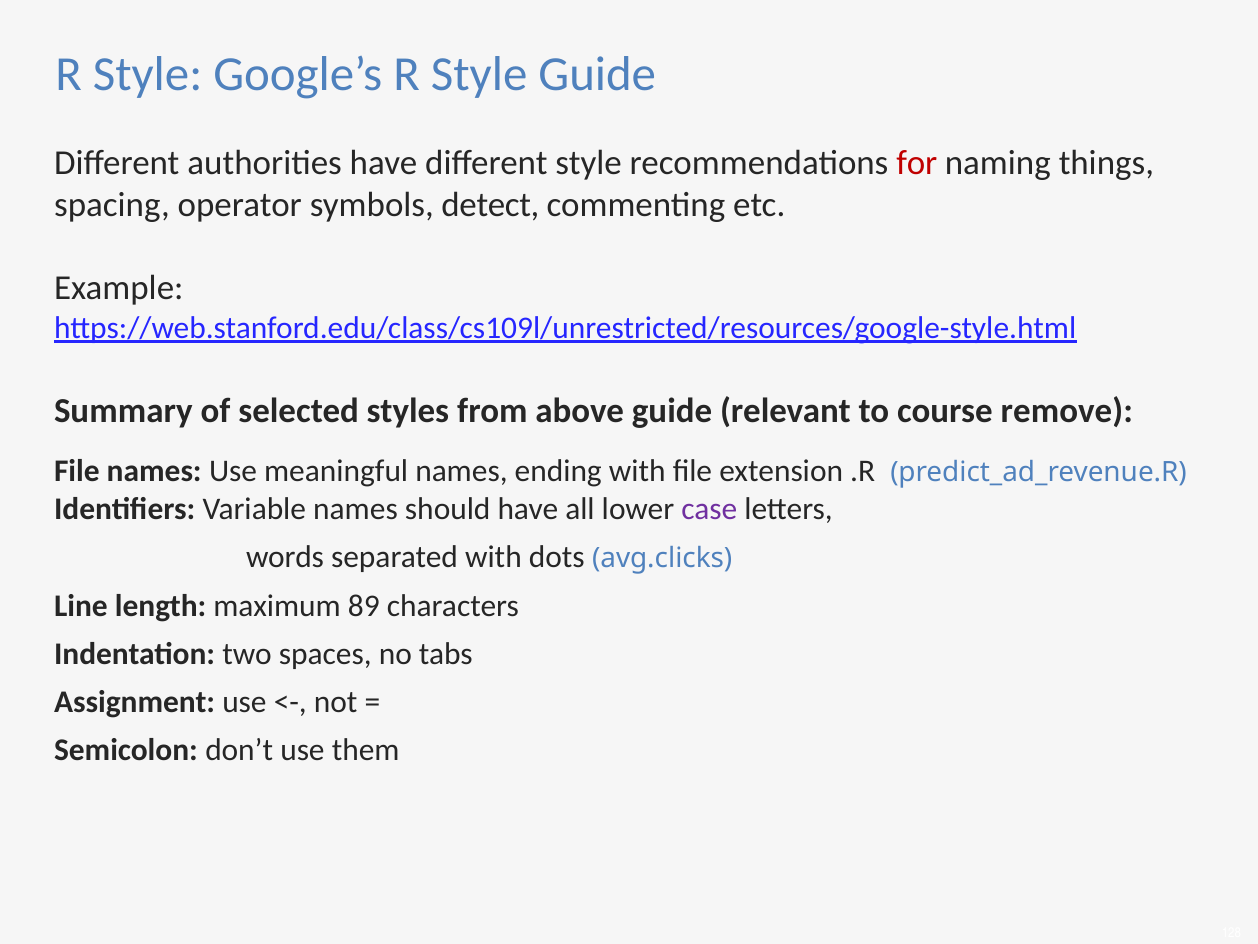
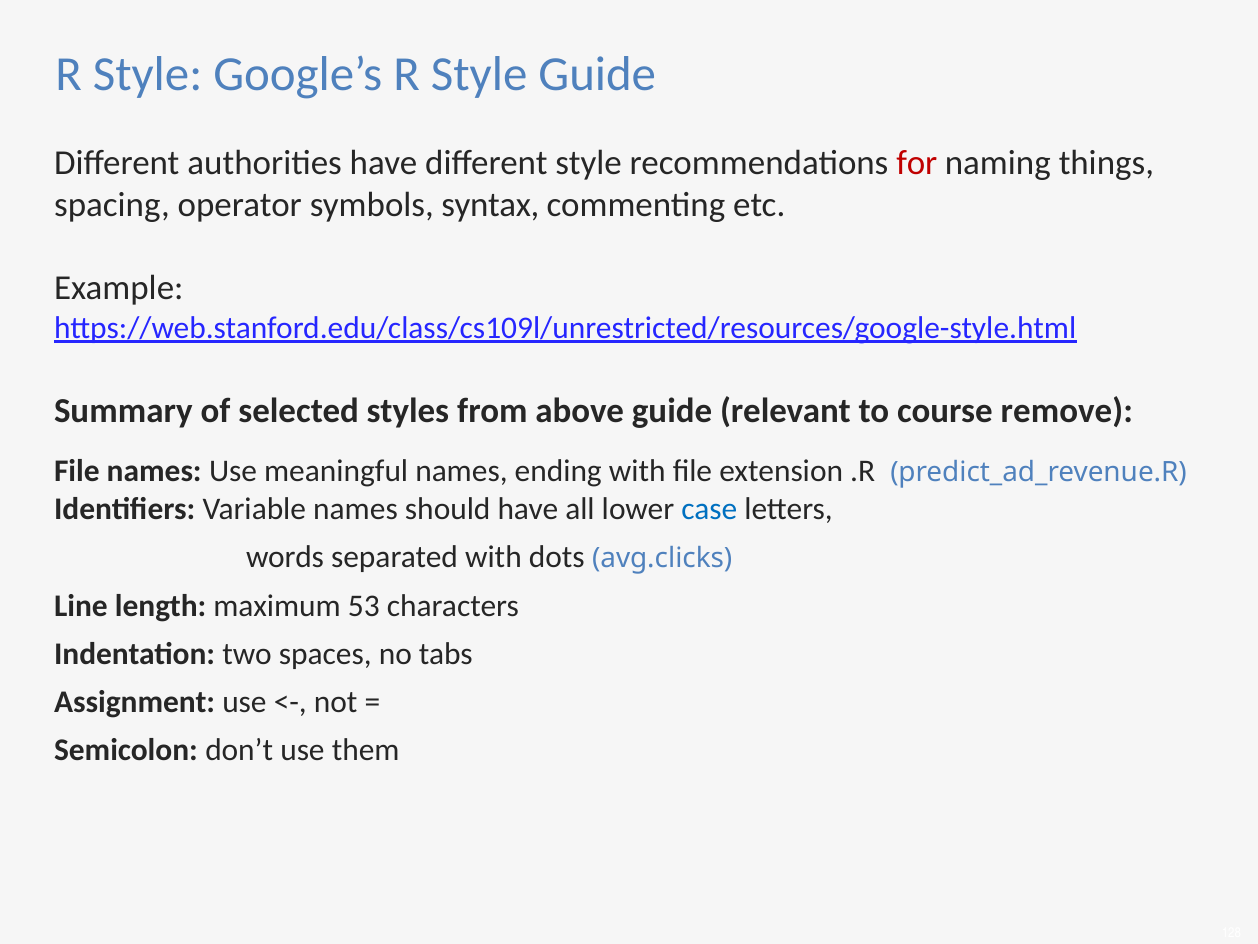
detect: detect -> syntax
case colour: purple -> blue
89: 89 -> 53
